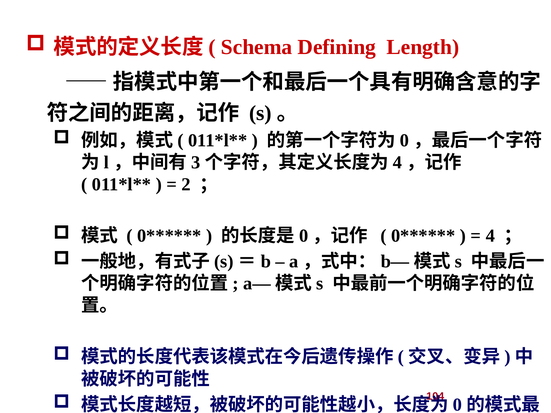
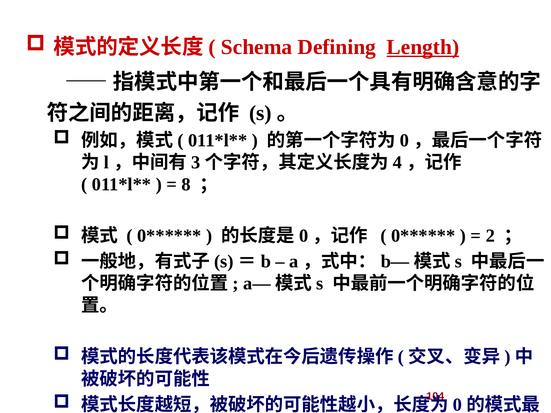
Length underline: none -> present
2: 2 -> 8
4: 4 -> 2
